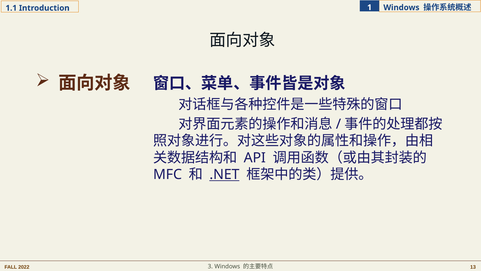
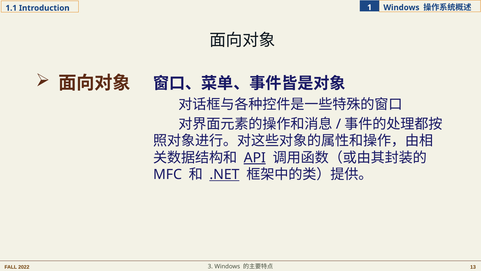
API underline: none -> present
